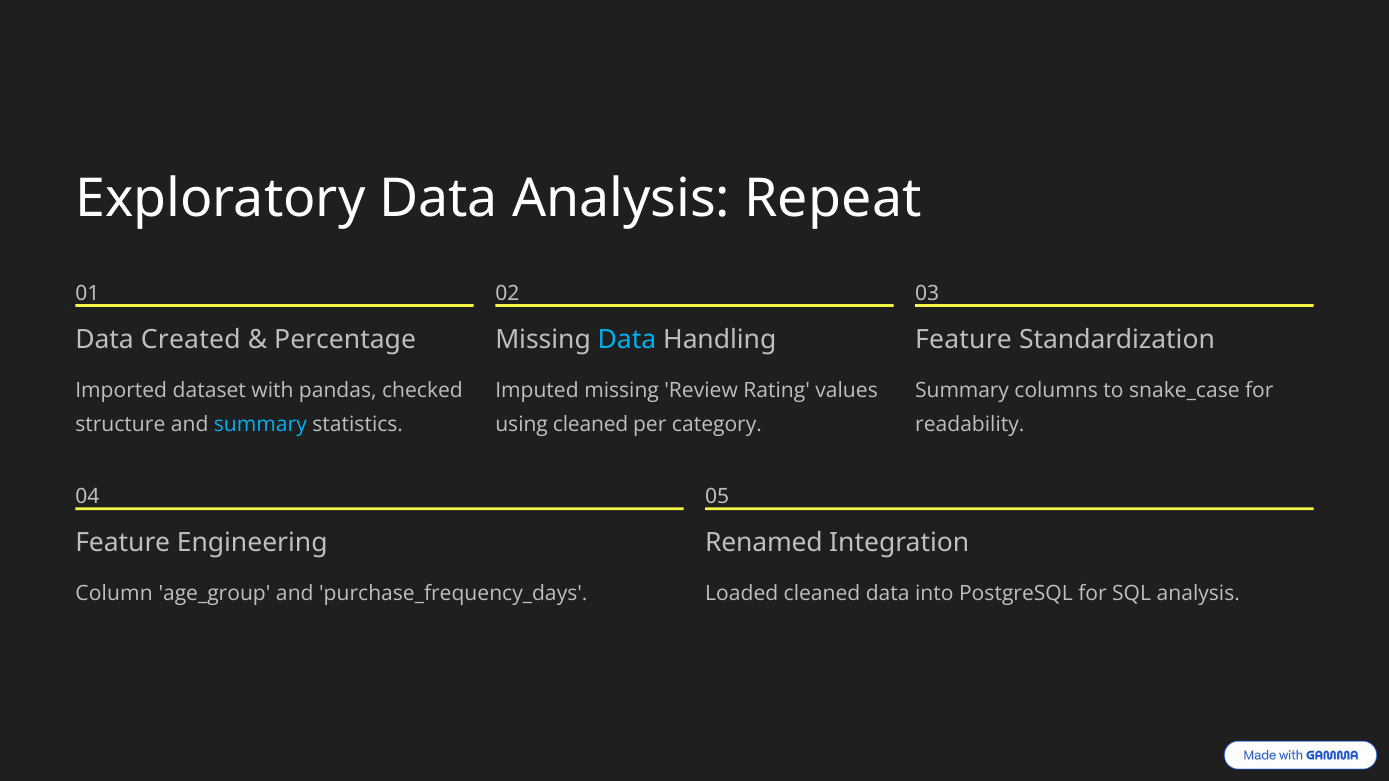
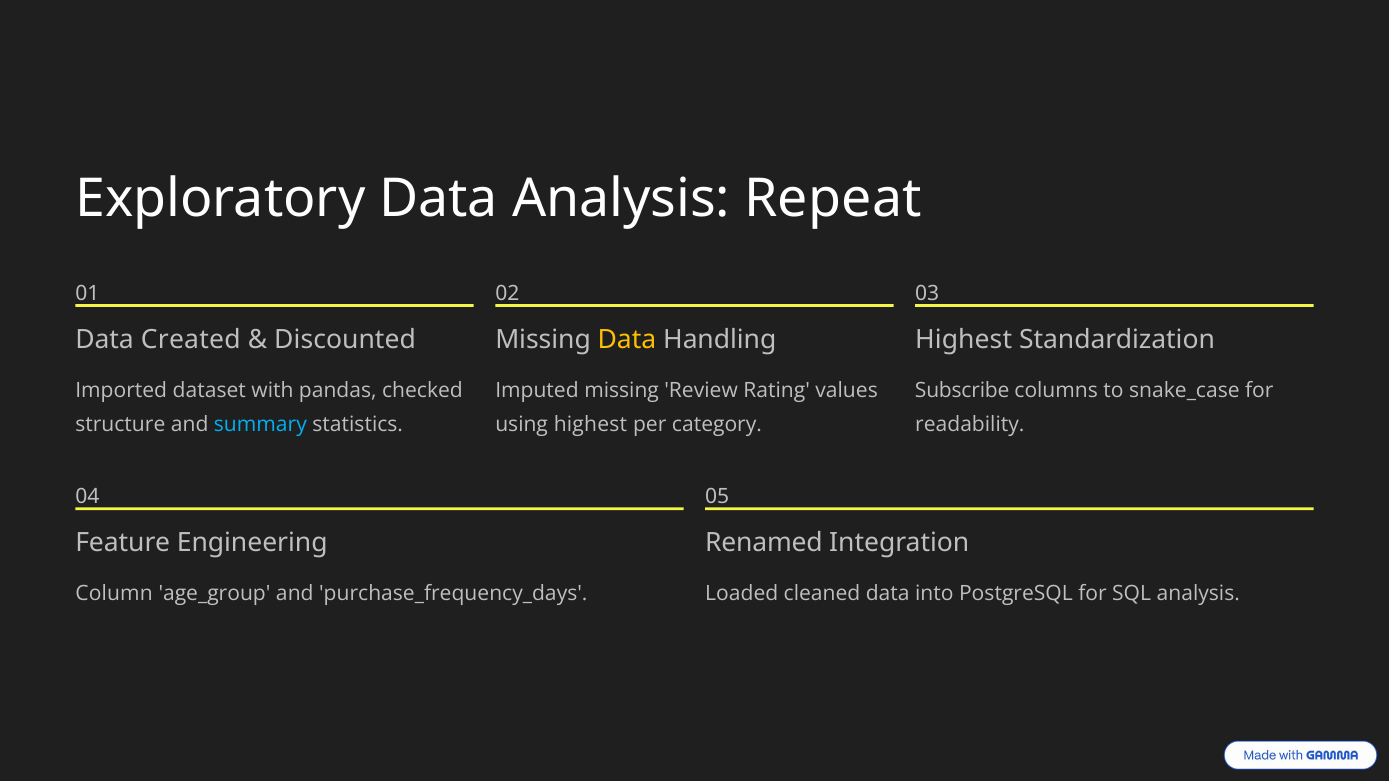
Percentage: Percentage -> Discounted
Data at (627, 340) colour: light blue -> yellow
Feature at (964, 340): Feature -> Highest
Summary at (962, 390): Summary -> Subscribe
using cleaned: cleaned -> highest
